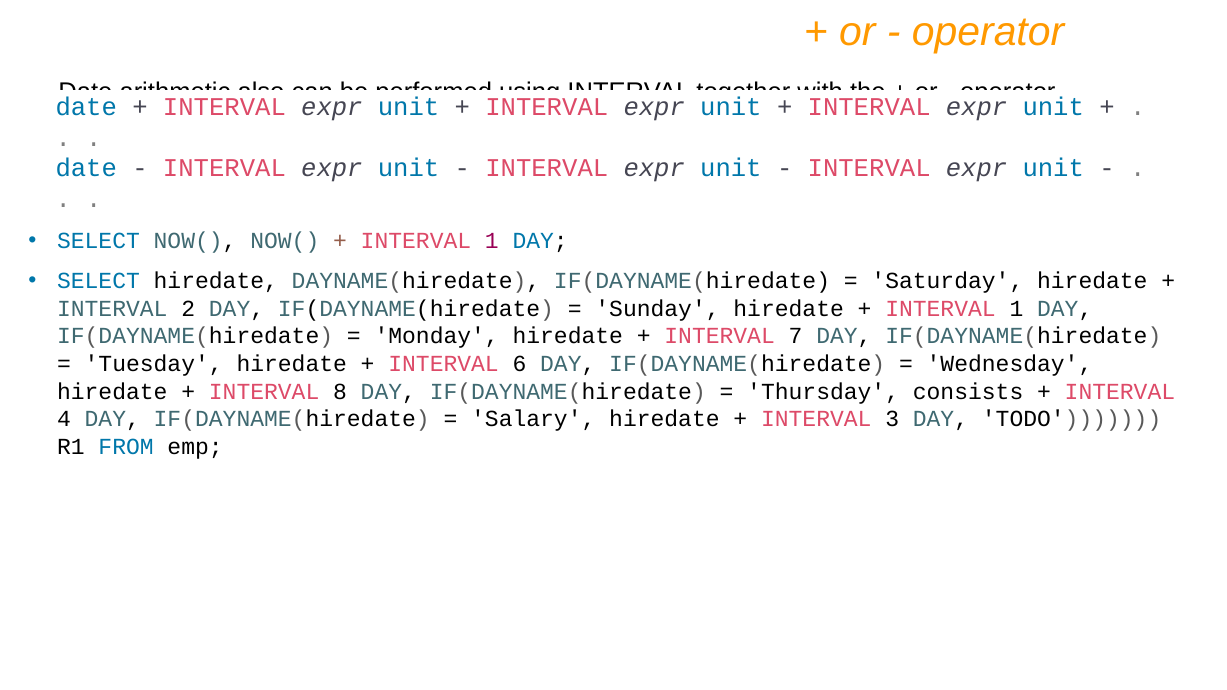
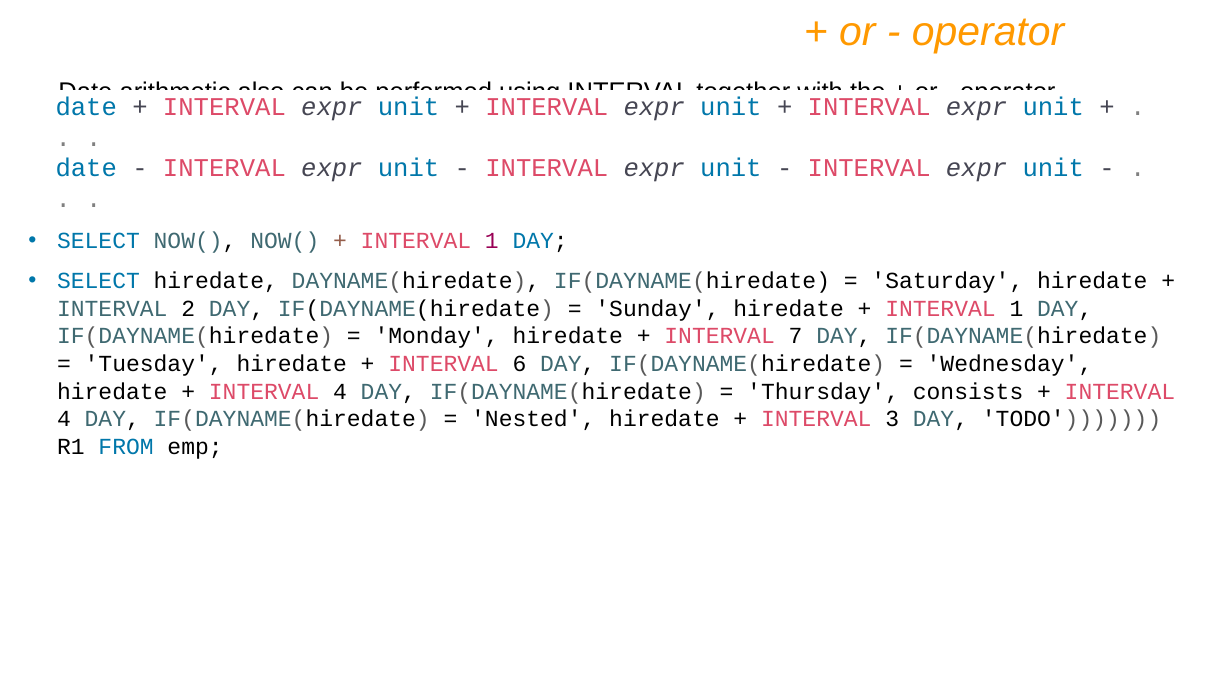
8 at (340, 392): 8 -> 4
Salary: Salary -> Nested
